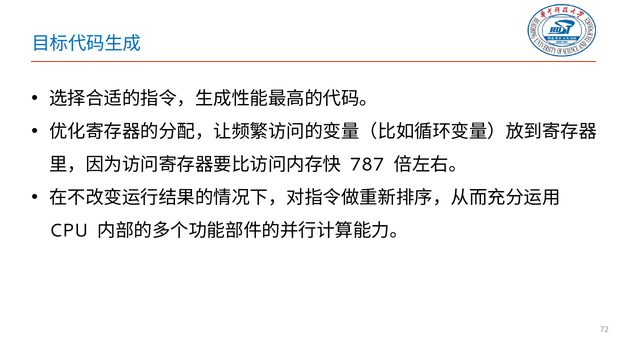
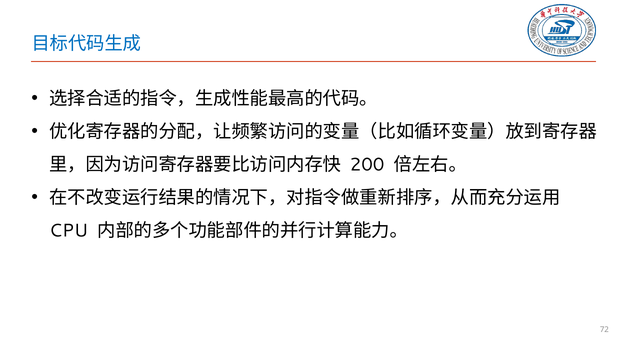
787: 787 -> 200
